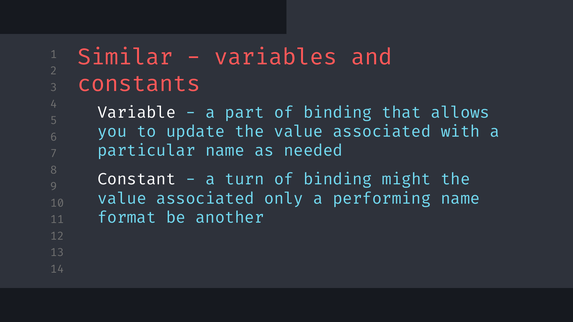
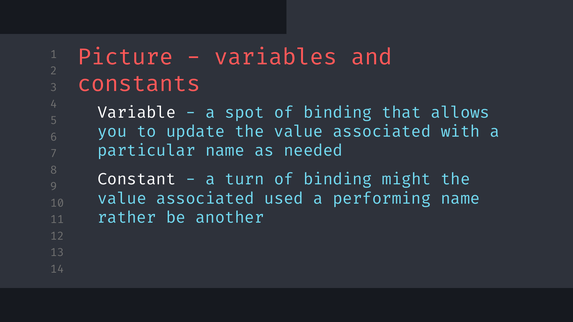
Similar: Similar -> Picture
part: part -> spot
only: only -> used
format: format -> rather
